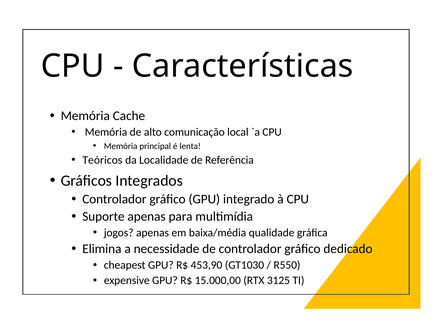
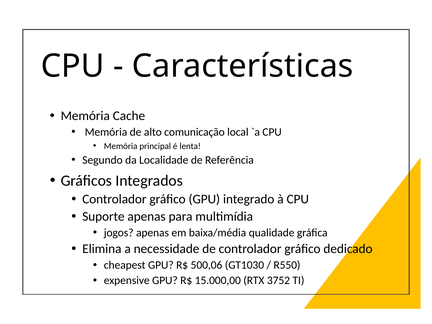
Teóricos: Teóricos -> Segundo
453,90: 453,90 -> 500,06
3125: 3125 -> 3752
